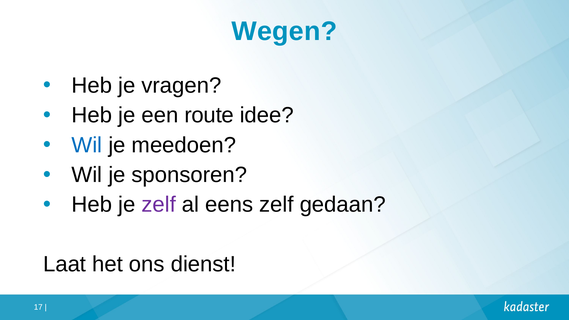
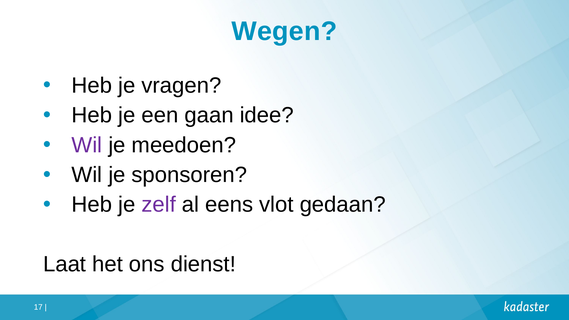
route: route -> gaan
Wil at (87, 145) colour: blue -> purple
eens zelf: zelf -> vlot
